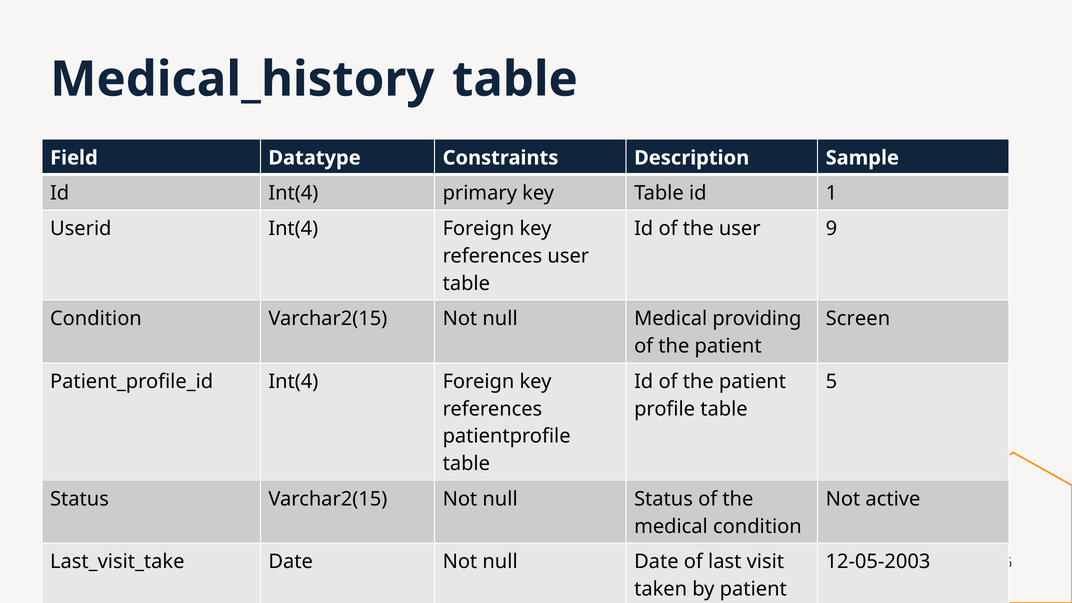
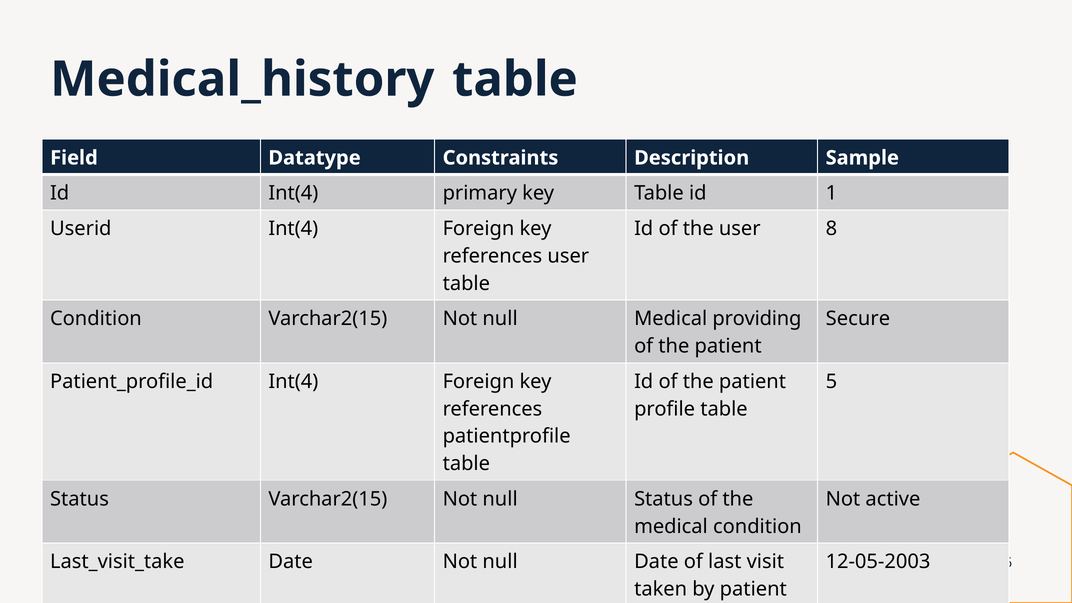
9: 9 -> 8
Screen: Screen -> Secure
